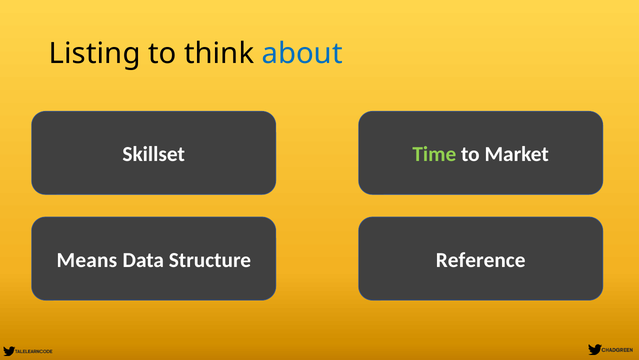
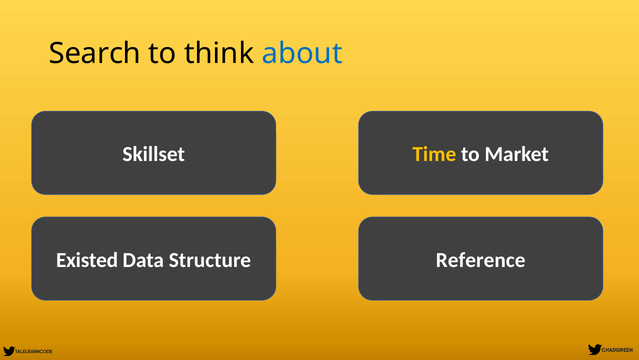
Listing: Listing -> Search
Time colour: light green -> yellow
Means: Means -> Existed
